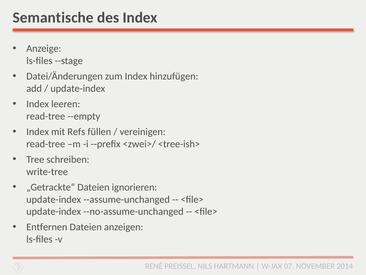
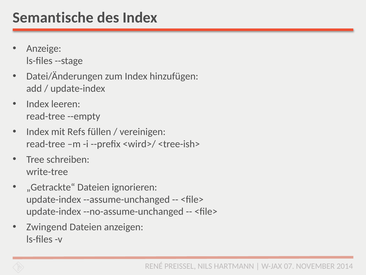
<zwei>/: <zwei>/ -> <wird>/
Entfernen: Entfernen -> Zwingend
